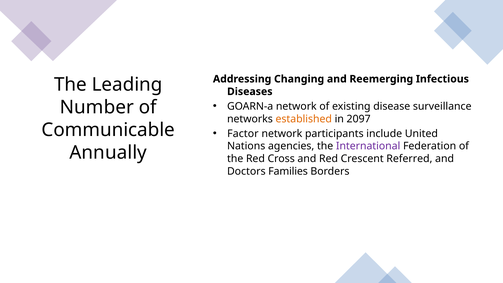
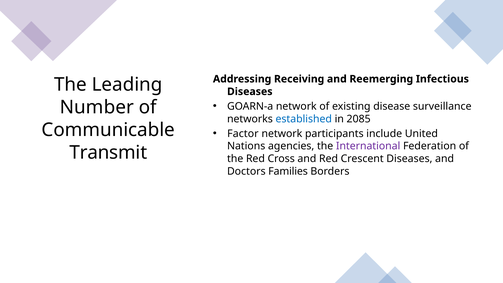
Changing: Changing -> Receiving
established colour: orange -> blue
2097: 2097 -> 2085
Annually: Annually -> Transmit
Crescent Referred: Referred -> Diseases
